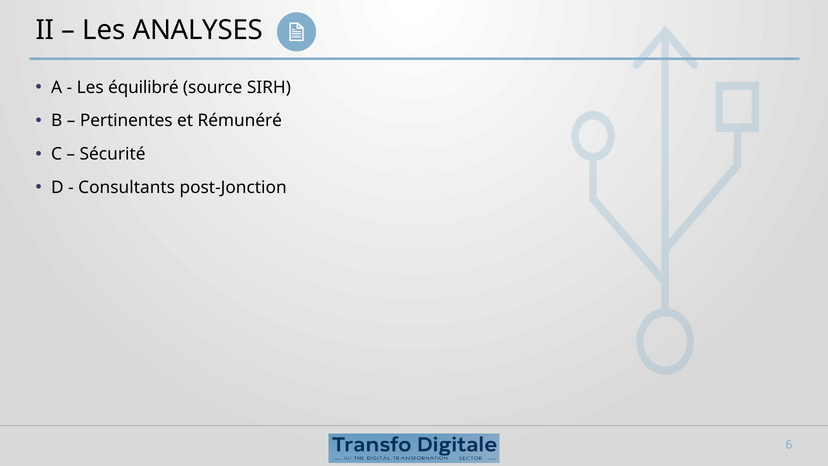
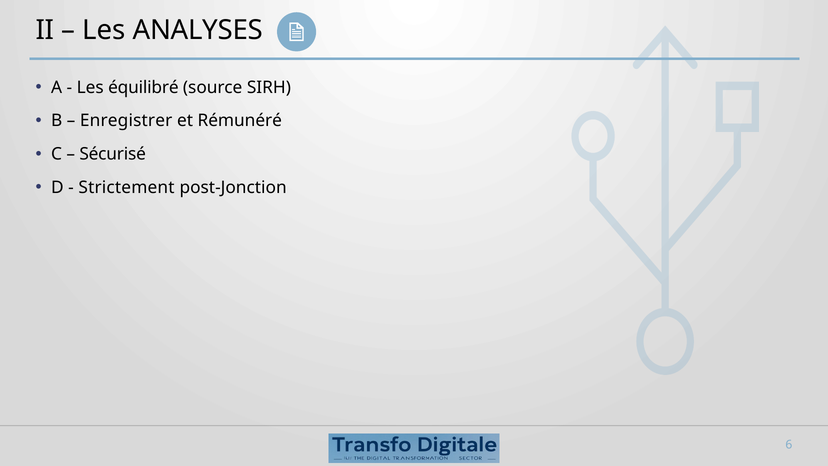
Pertinentes: Pertinentes -> Enregistrer
Sécurité: Sécurité -> Sécurisé
Consultants: Consultants -> Strictement
